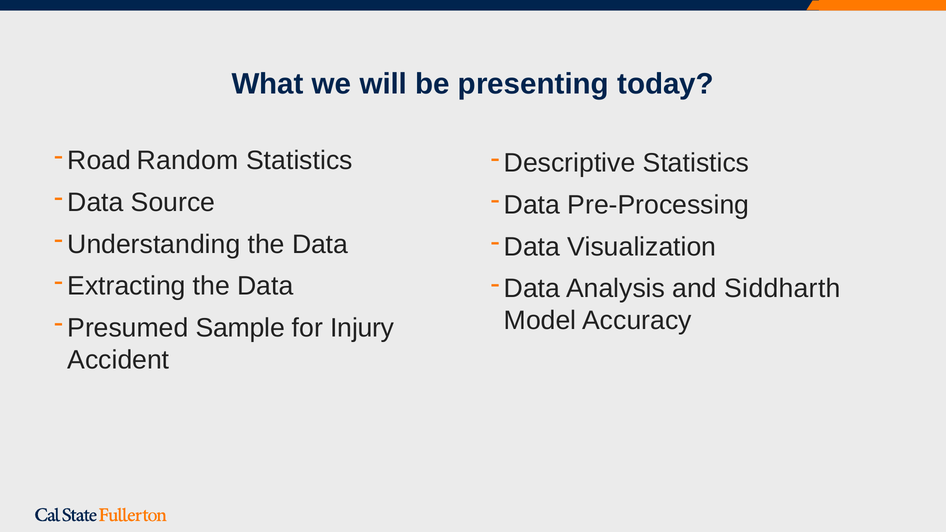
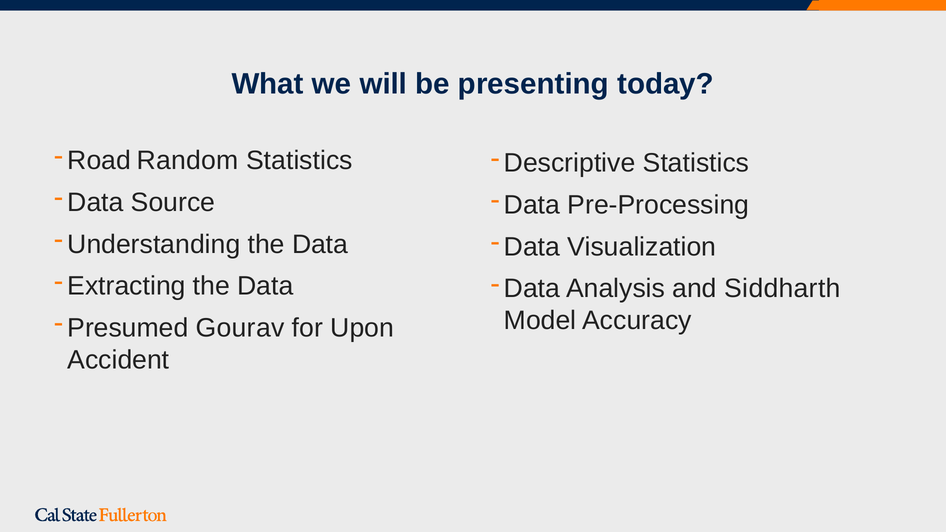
Sample: Sample -> Gourav
Injury: Injury -> Upon
